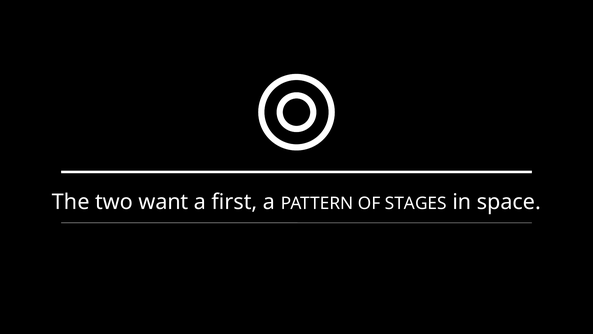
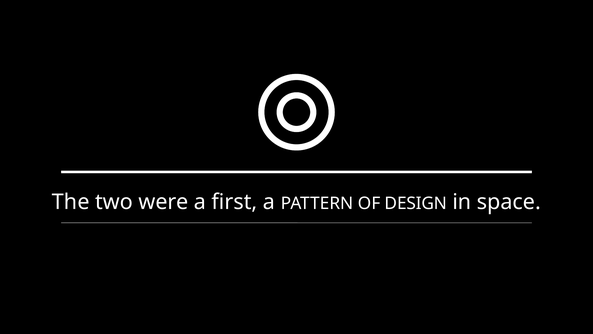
want: want -> were
STAGES: STAGES -> DESIGN
